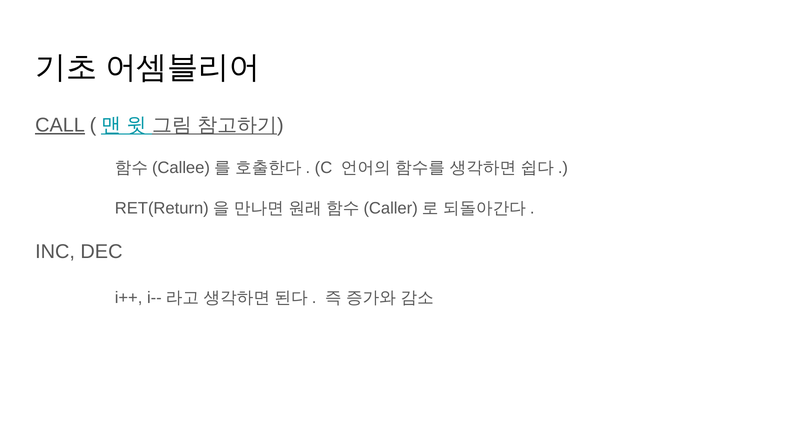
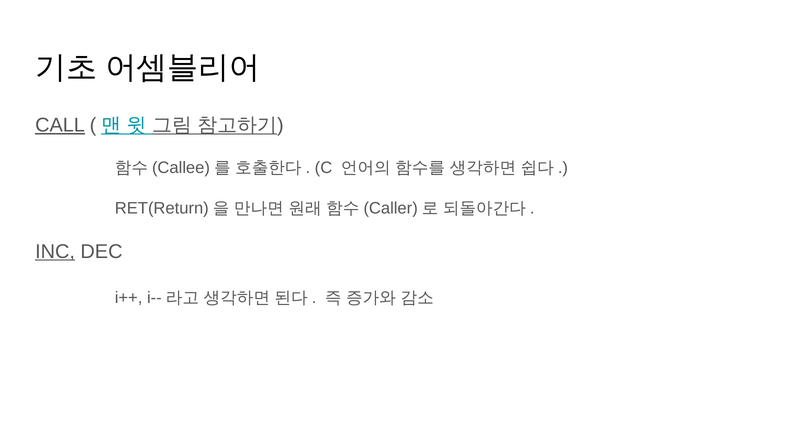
INC underline: none -> present
